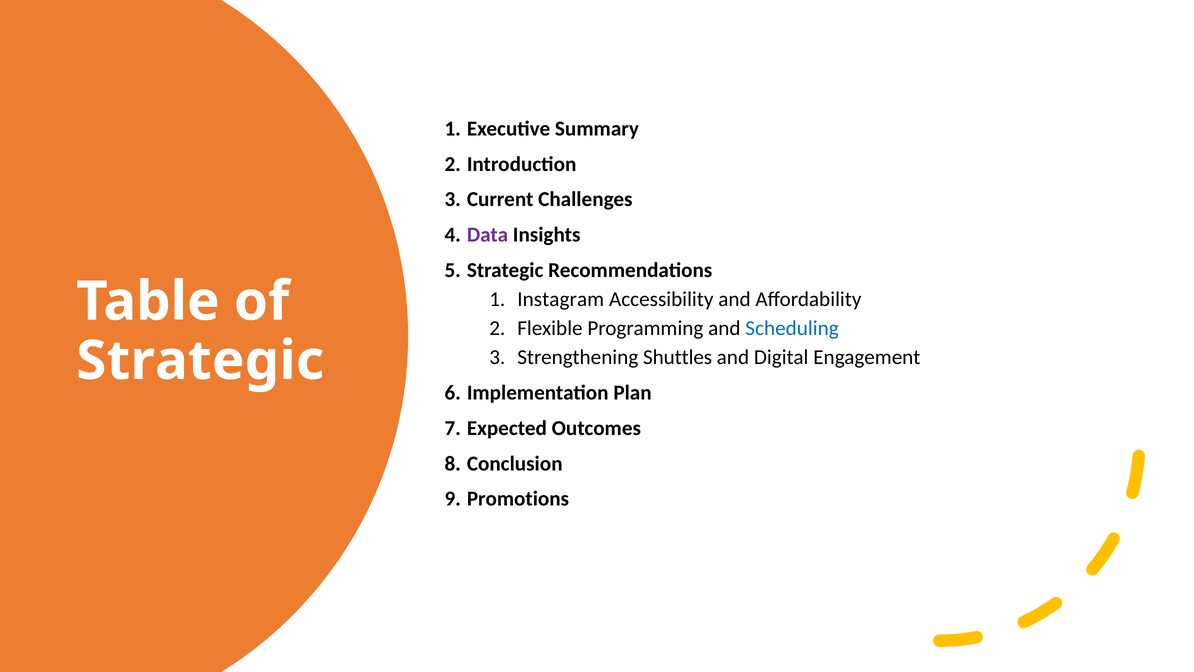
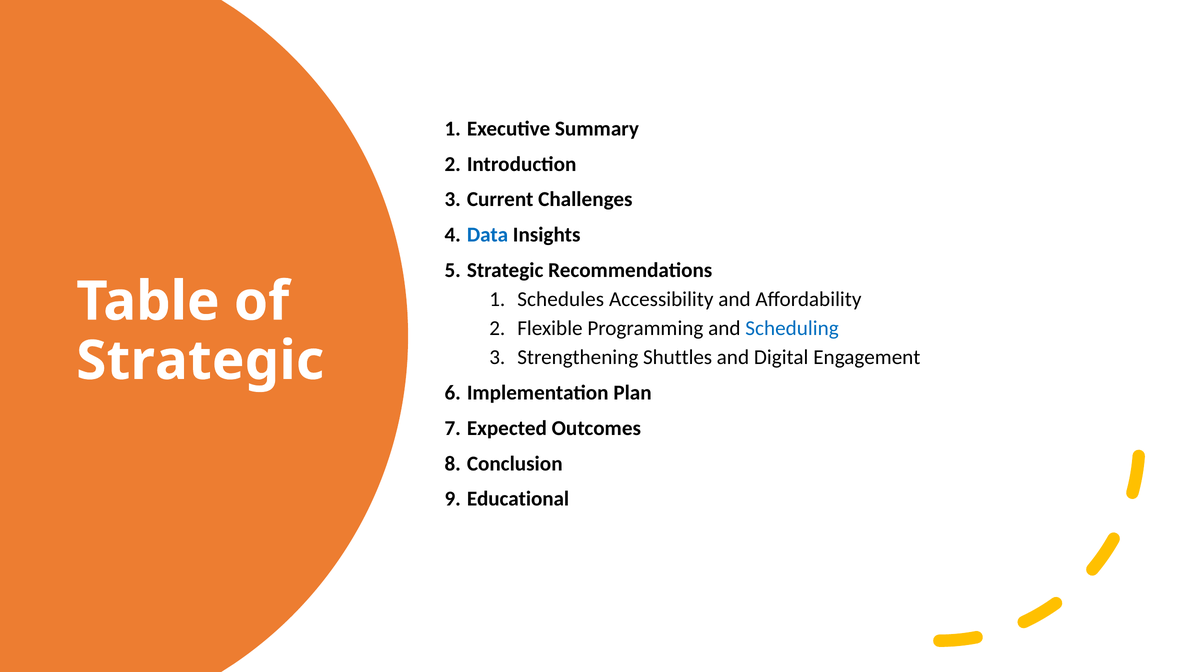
Data colour: purple -> blue
Instagram: Instagram -> Schedules
Promotions: Promotions -> Educational
